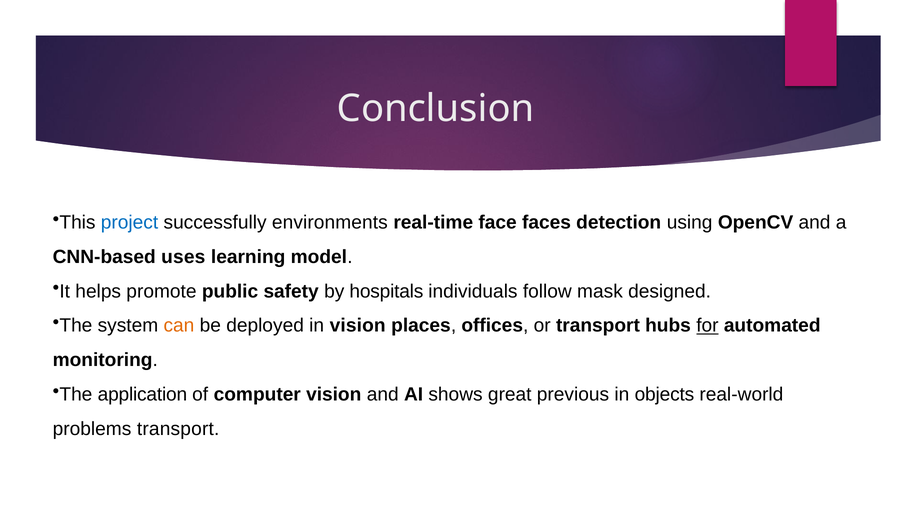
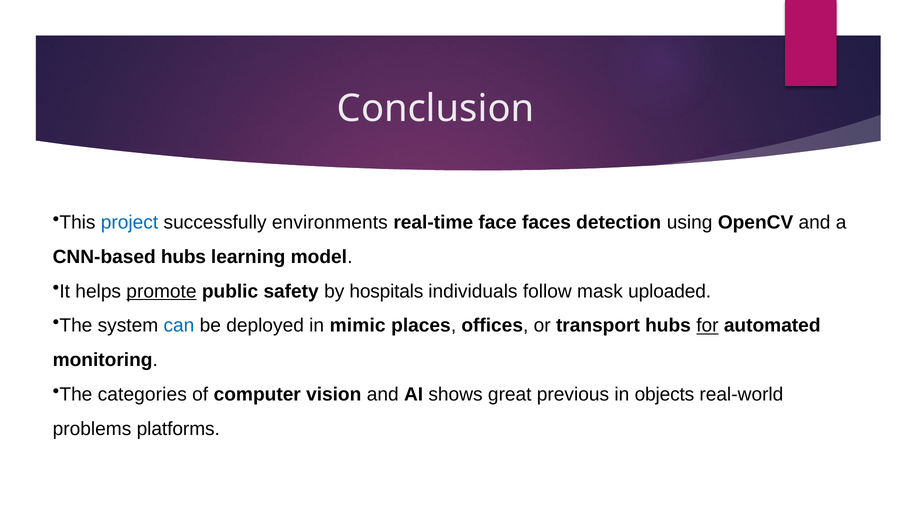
CNN-based uses: uses -> hubs
promote underline: none -> present
designed: designed -> uploaded
can colour: orange -> blue
in vision: vision -> mimic
application: application -> categories
problems transport: transport -> platforms
